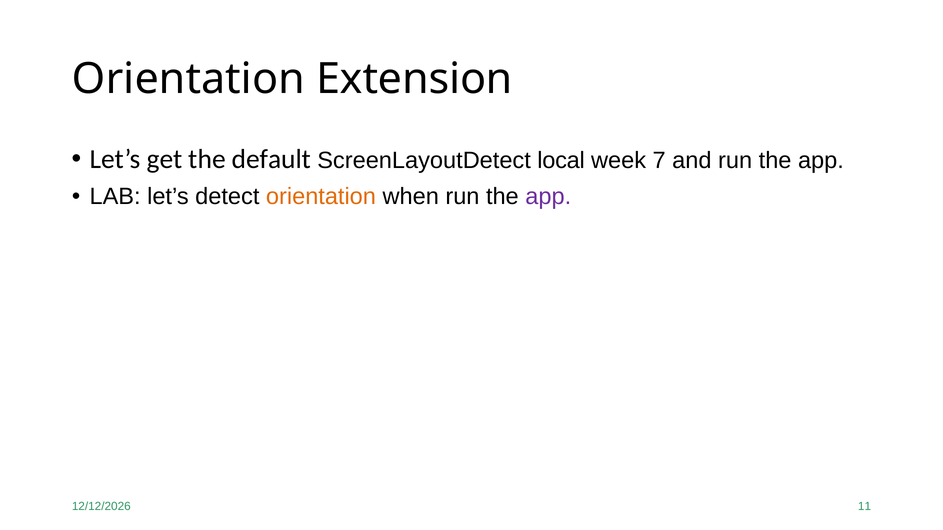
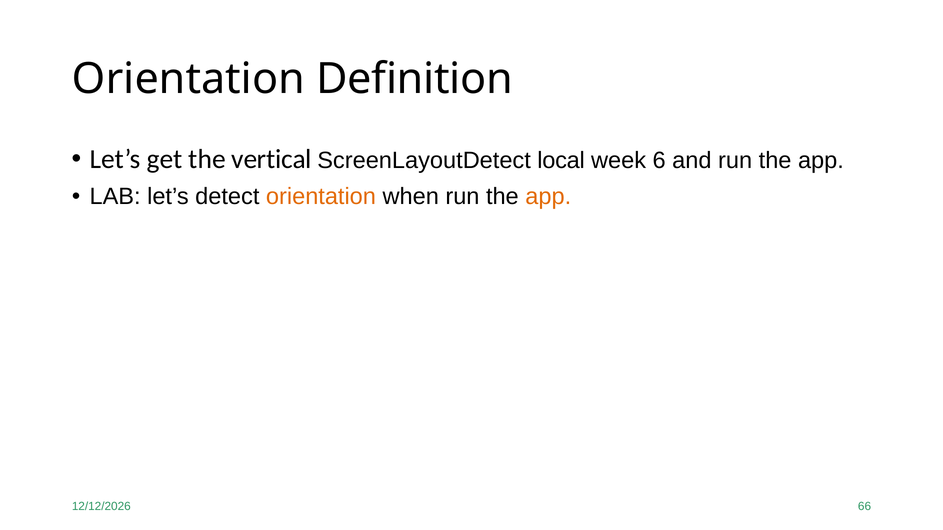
Extension: Extension -> Definition
default: default -> vertical
7: 7 -> 6
app at (548, 197) colour: purple -> orange
11: 11 -> 66
